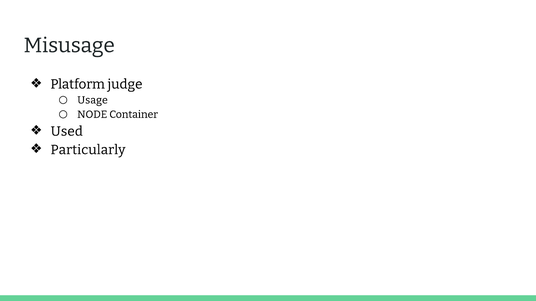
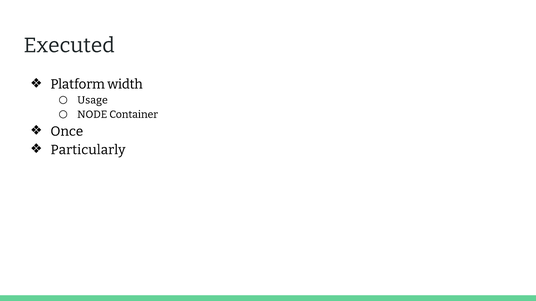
Misusage: Misusage -> Executed
judge: judge -> width
Used: Used -> Once
